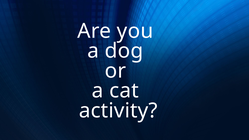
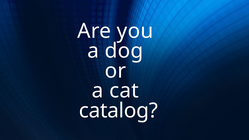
activity: activity -> catalog
